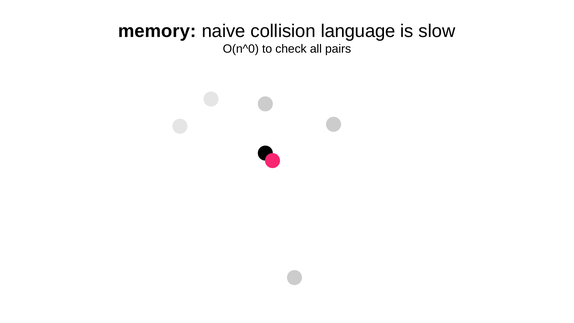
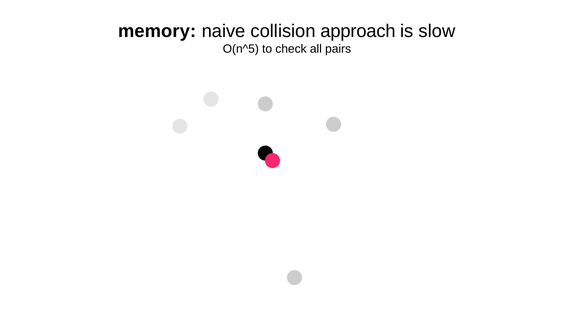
language: language -> approach
O(n^0: O(n^0 -> O(n^5
